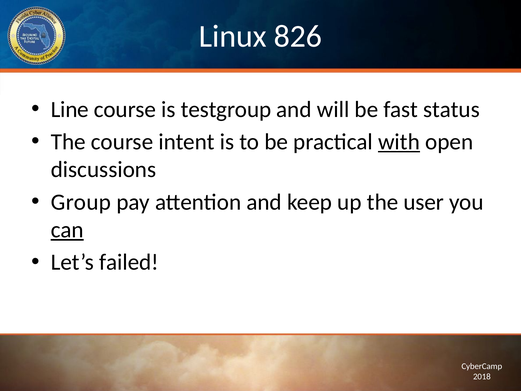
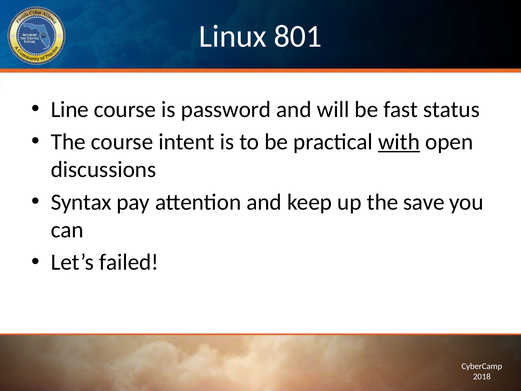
826: 826 -> 801
testgroup: testgroup -> password
Group: Group -> Syntax
user: user -> save
can underline: present -> none
